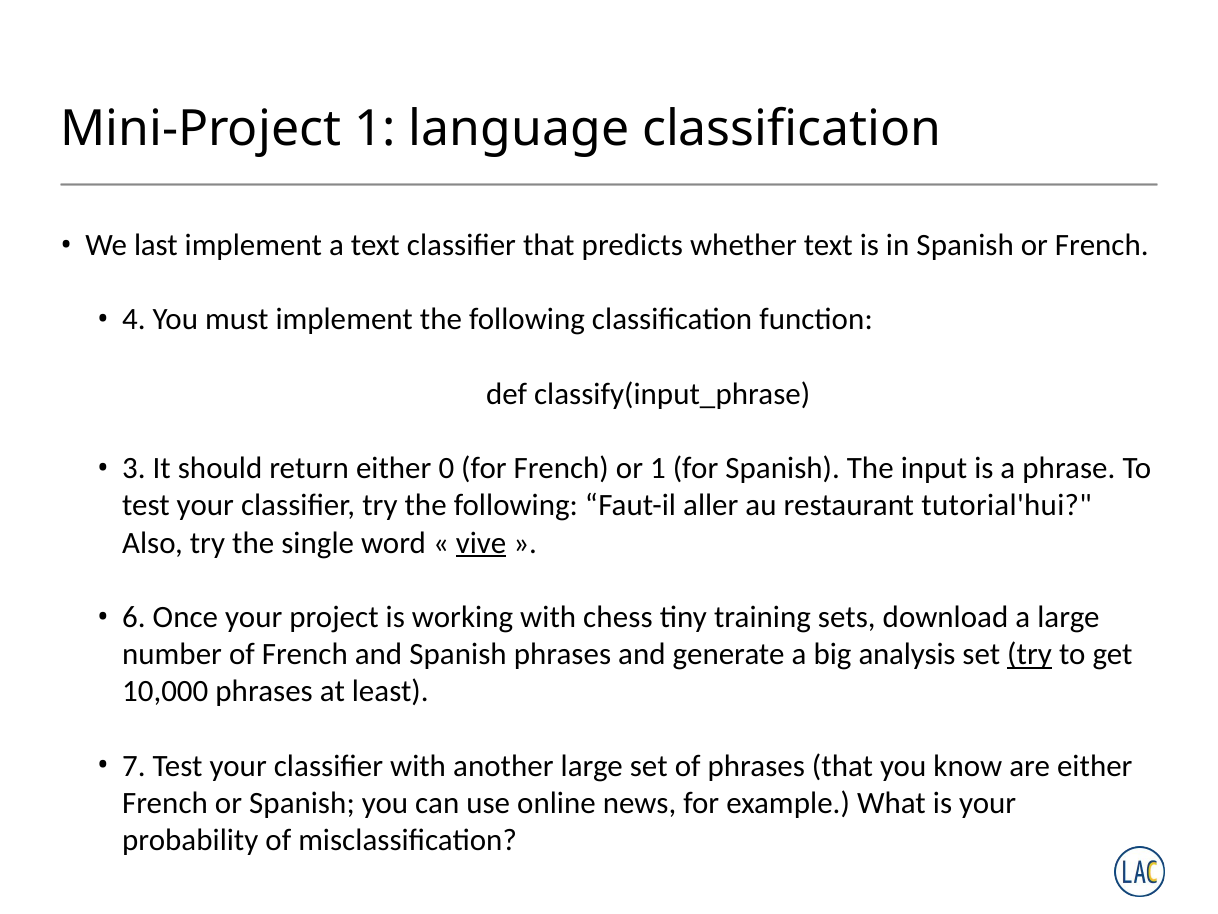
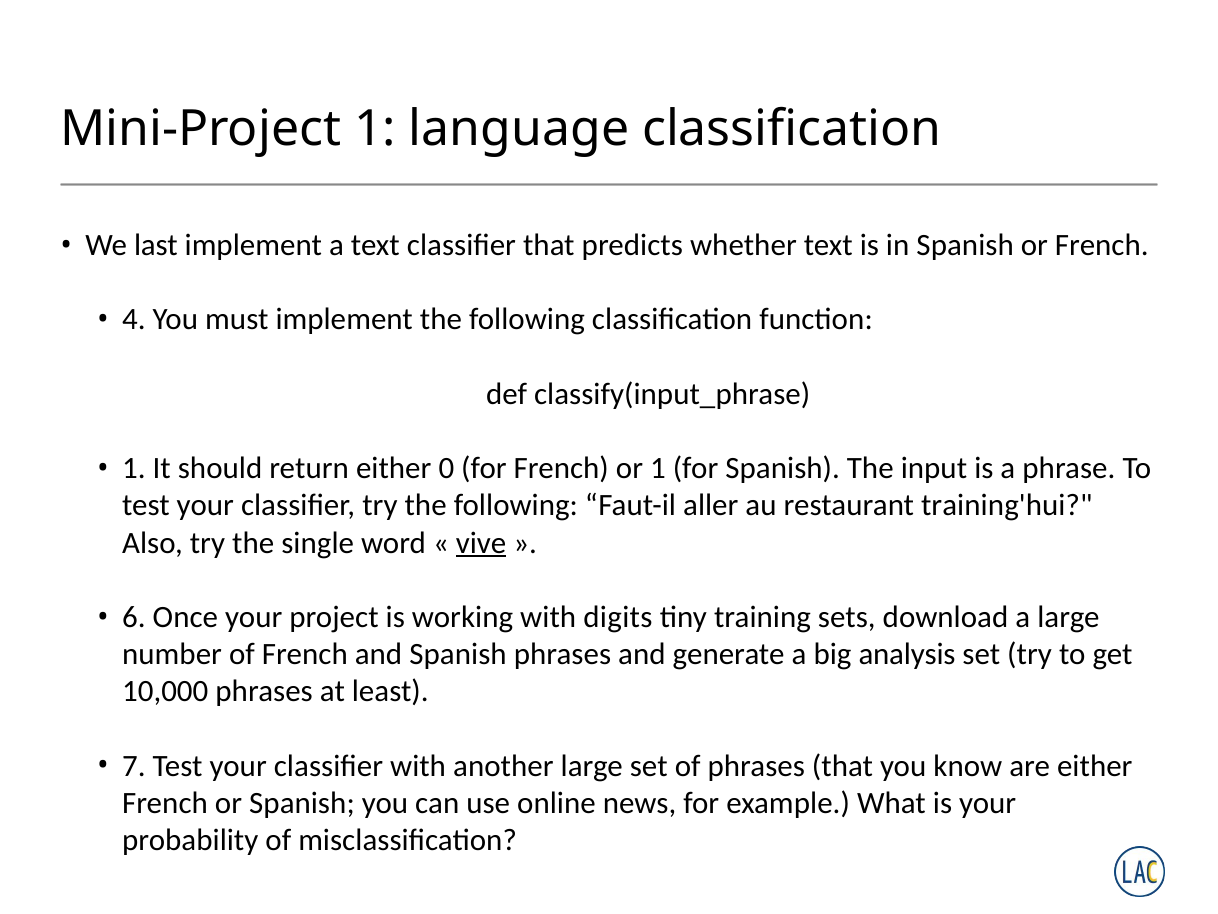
3 at (134, 468): 3 -> 1
tutorial'hui: tutorial'hui -> training'hui
chess: chess -> digits
try at (1030, 654) underline: present -> none
